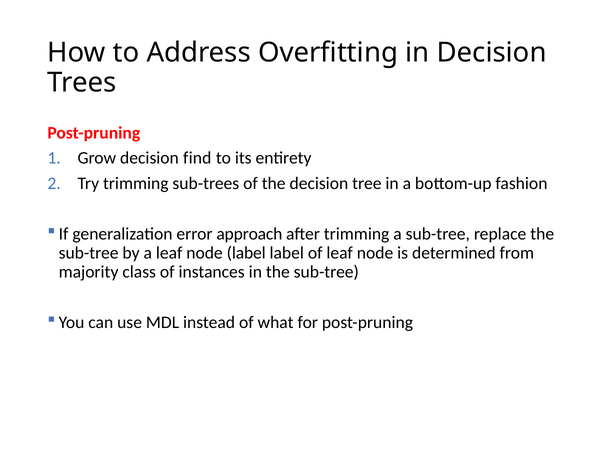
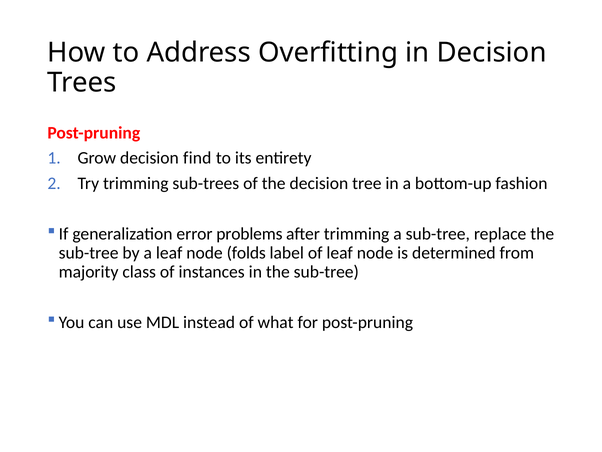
approach: approach -> problems
node label: label -> folds
